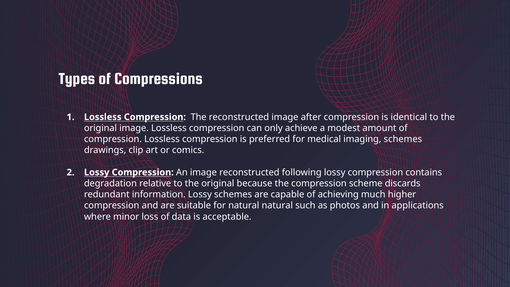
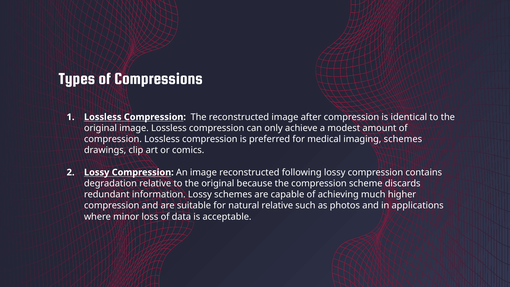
natural natural: natural -> relative
